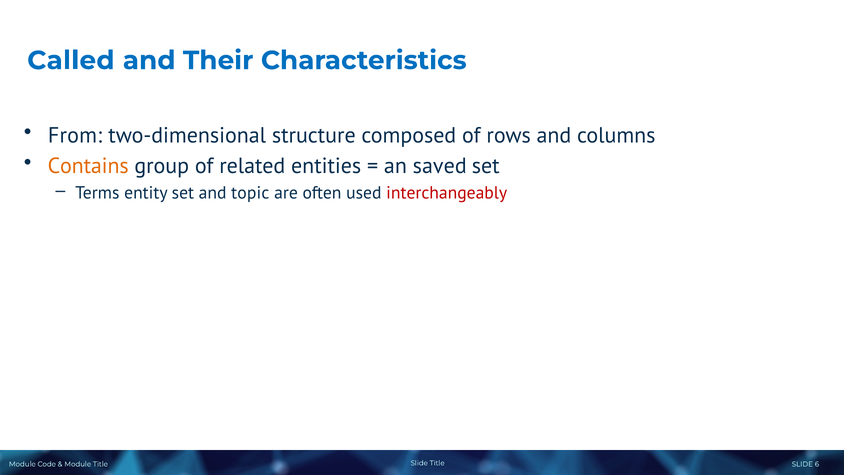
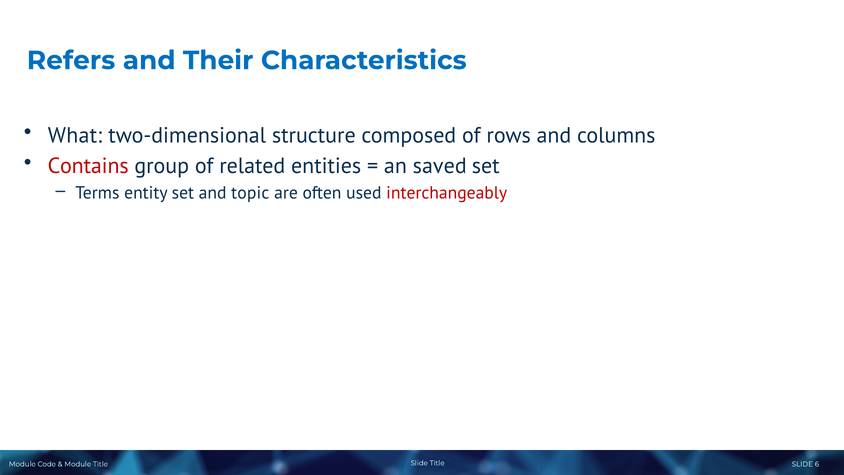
Called: Called -> Refers
From: From -> What
Contains colour: orange -> red
